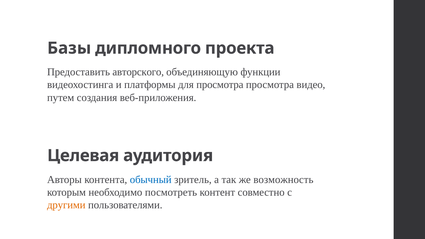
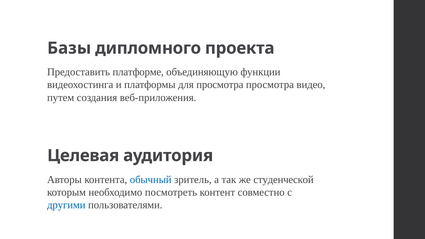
авторского: авторского -> платформе
возможность: возможность -> студенческой
другими colour: orange -> blue
